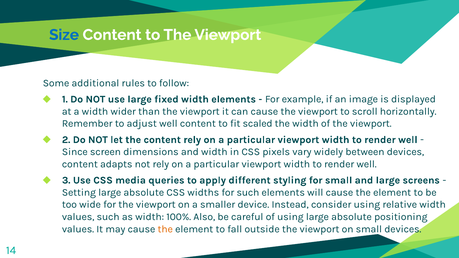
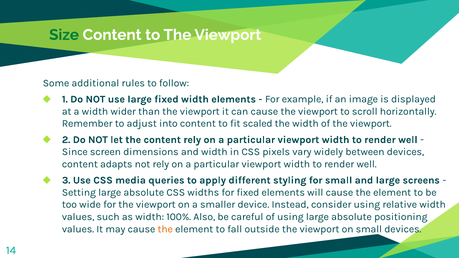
Size colour: blue -> green
adjust well: well -> into
for such: such -> fixed
